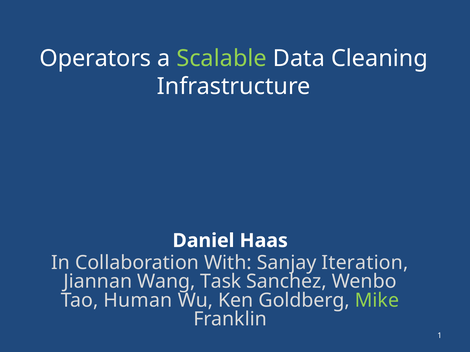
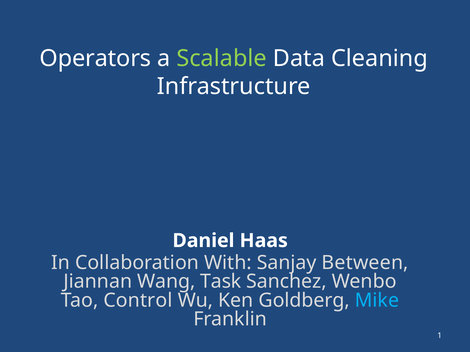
Iteration: Iteration -> Between
Human: Human -> Control
Mike colour: light green -> light blue
